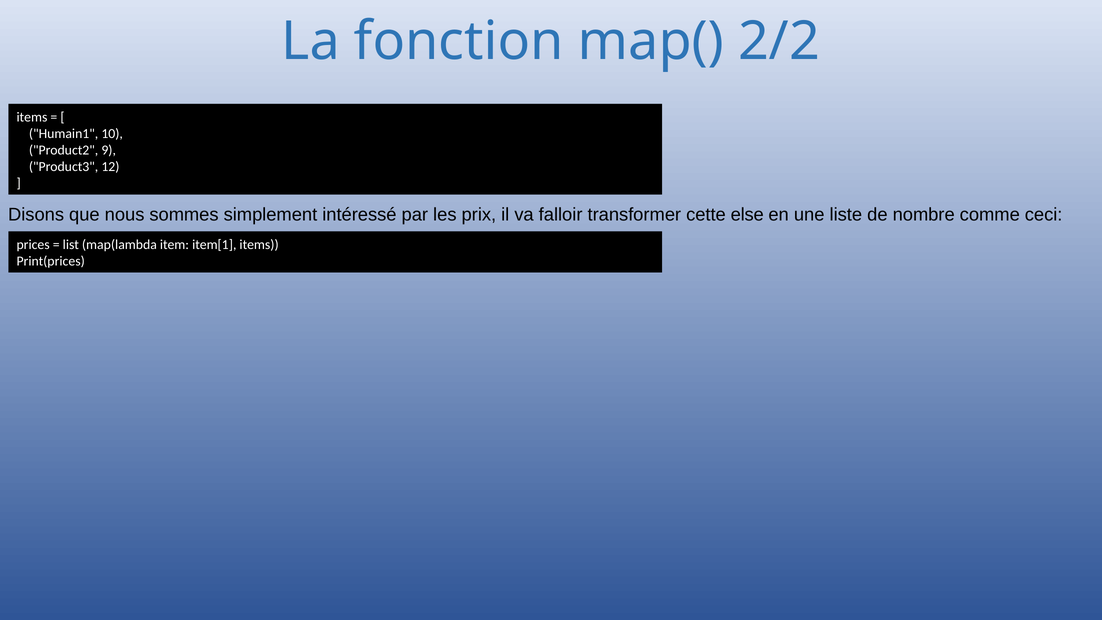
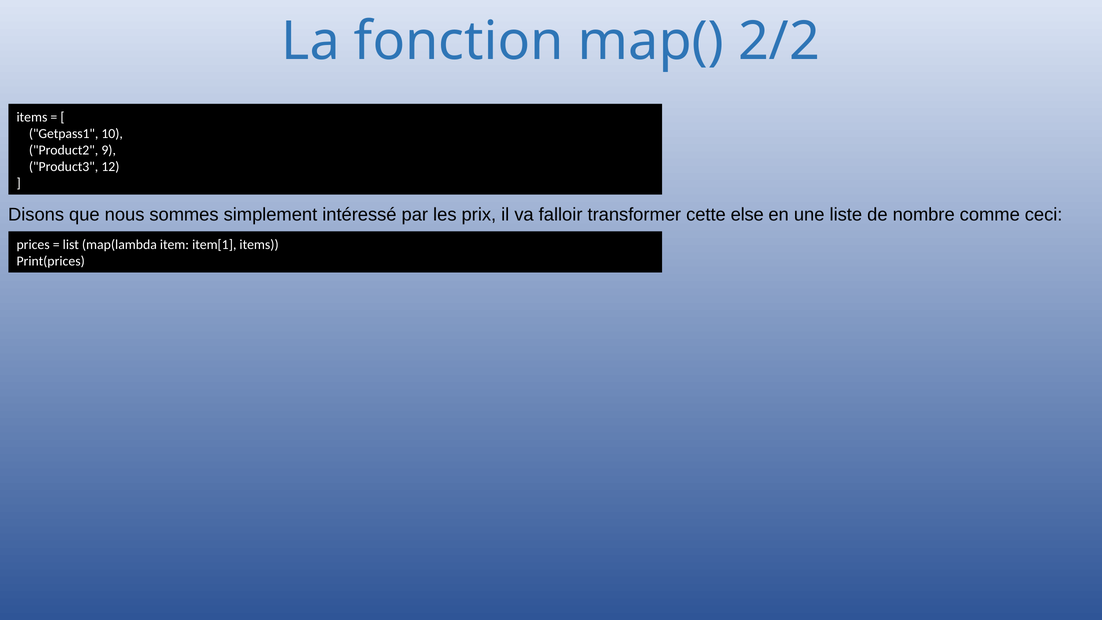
Humain1: Humain1 -> Getpass1
